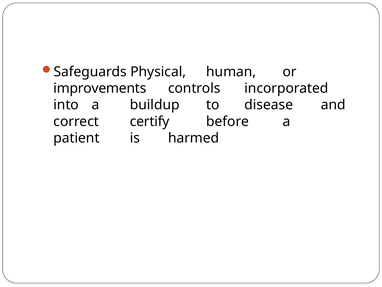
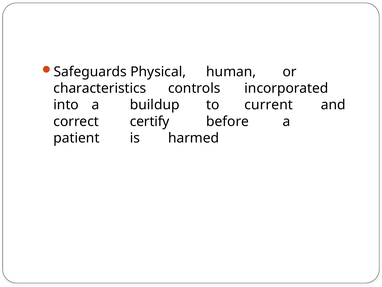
improvements: improvements -> characteristics
disease: disease -> current
